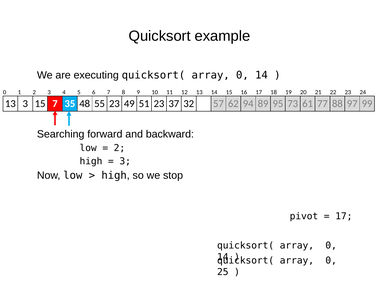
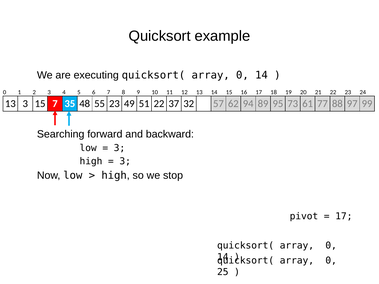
51 23: 23 -> 22
2 at (119, 148): 2 -> 3
